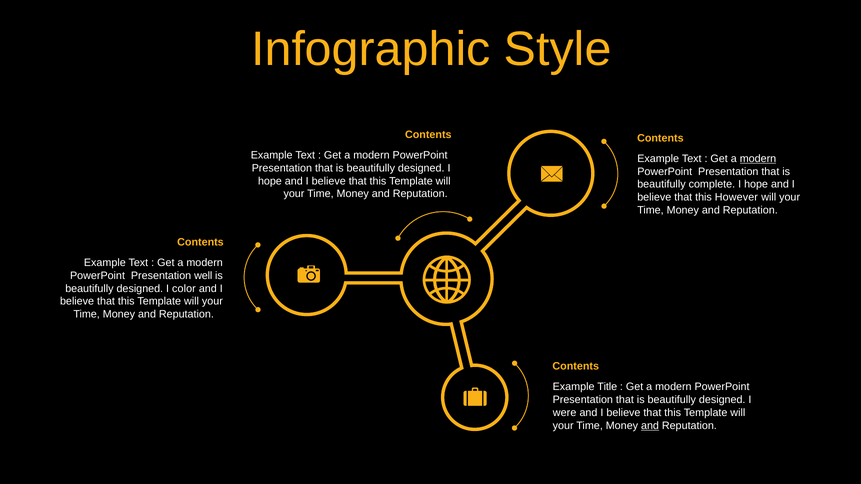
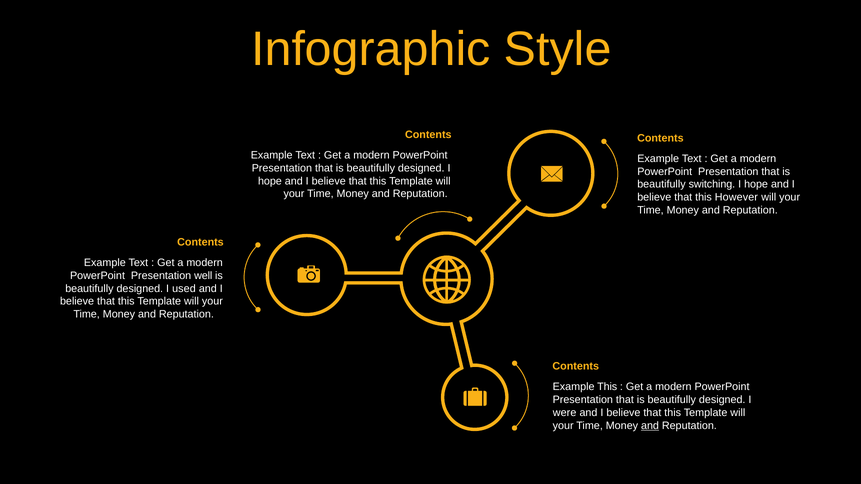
modern at (758, 159) underline: present -> none
complete: complete -> switching
color: color -> used
Example Title: Title -> This
